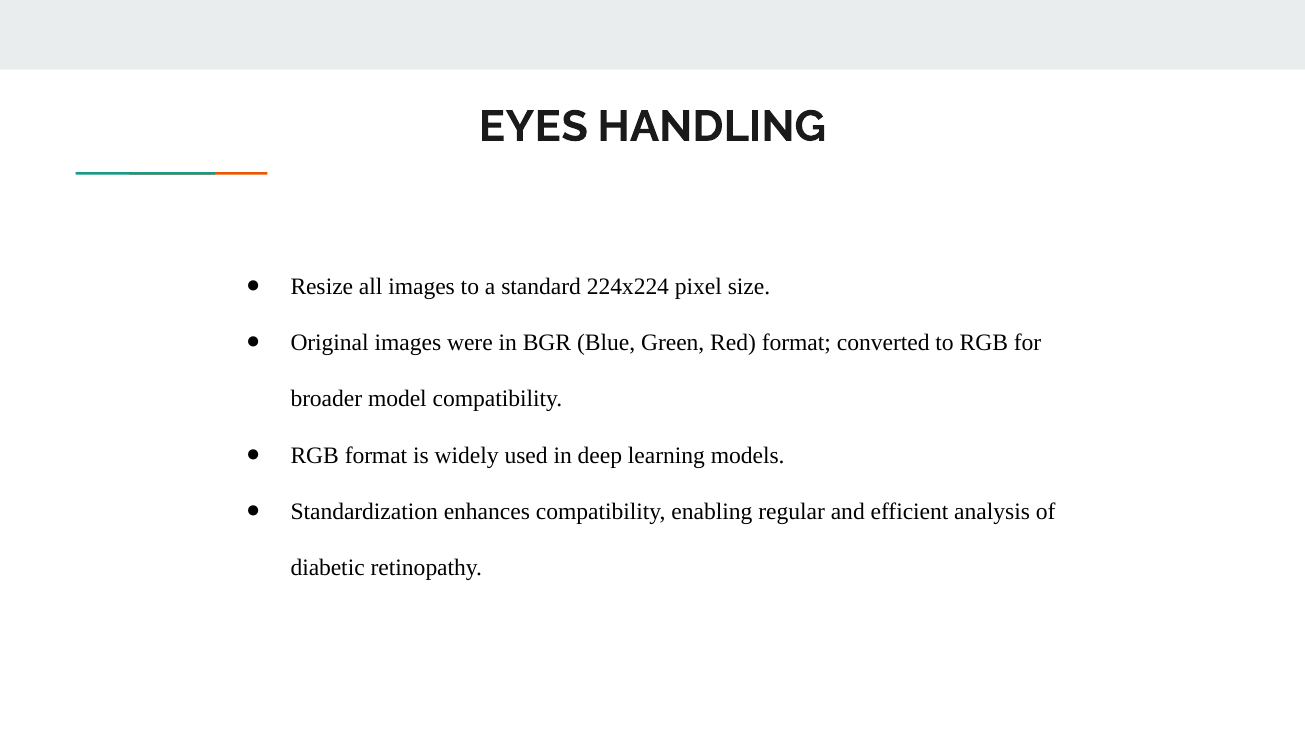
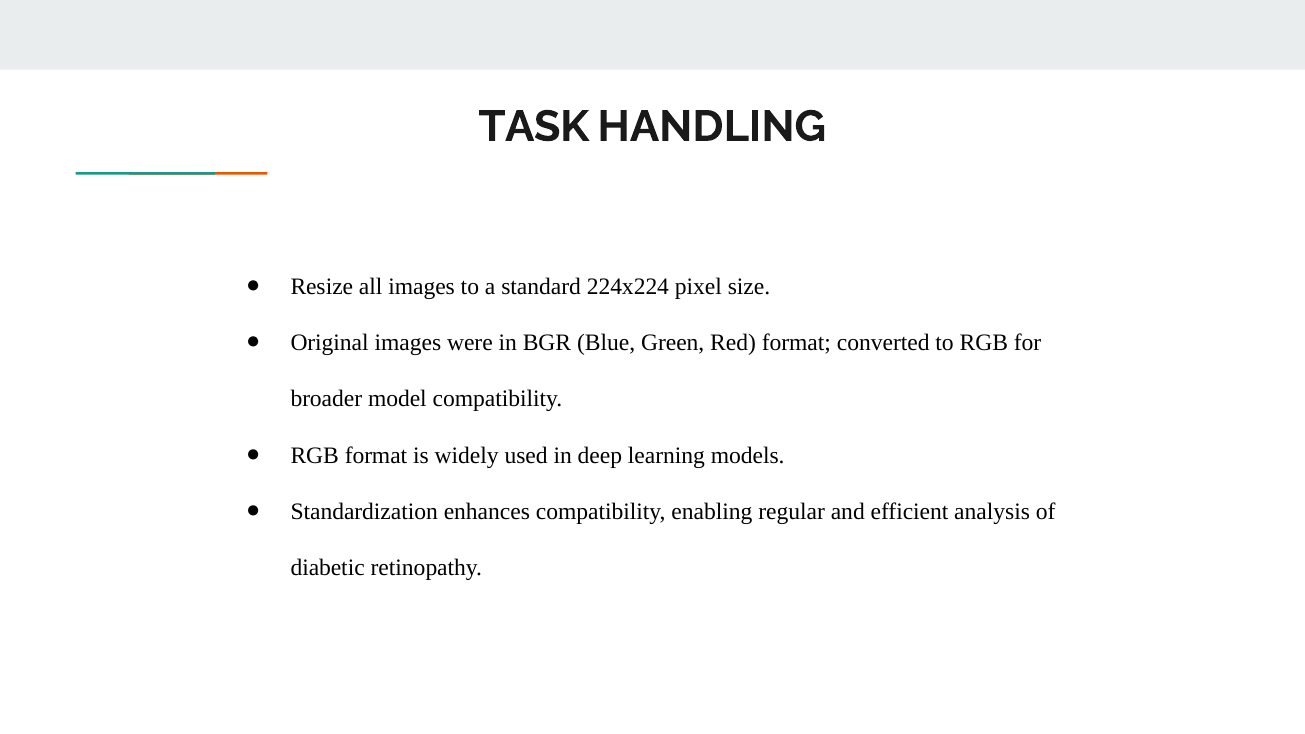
EYES: EYES -> TASK
